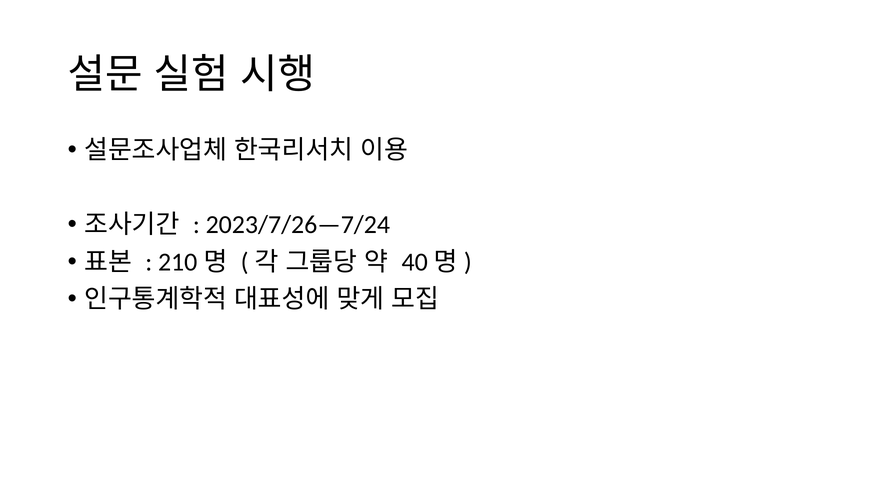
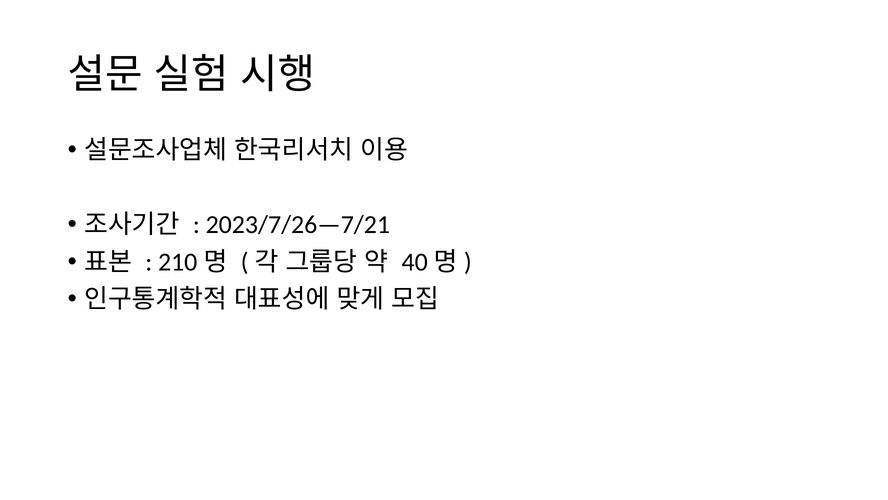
2023/7/26—7/24: 2023/7/26—7/24 -> 2023/7/26—7/21
